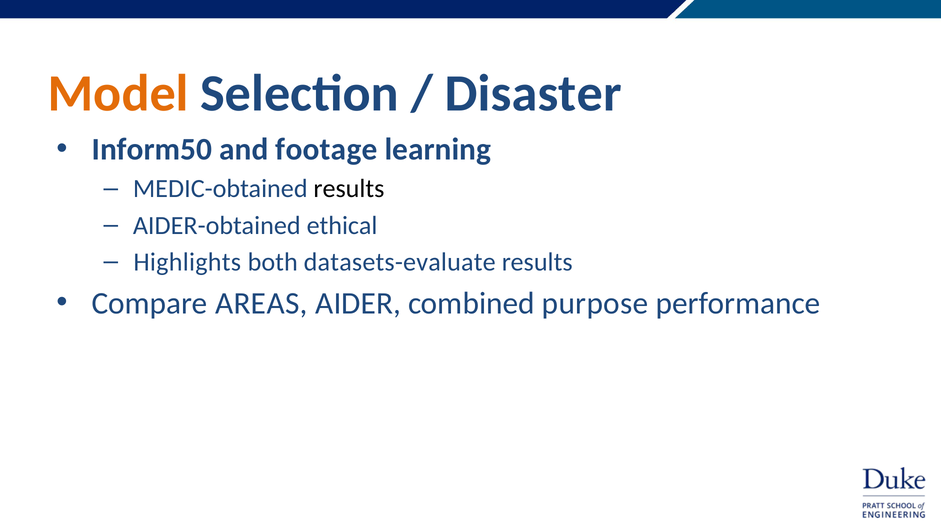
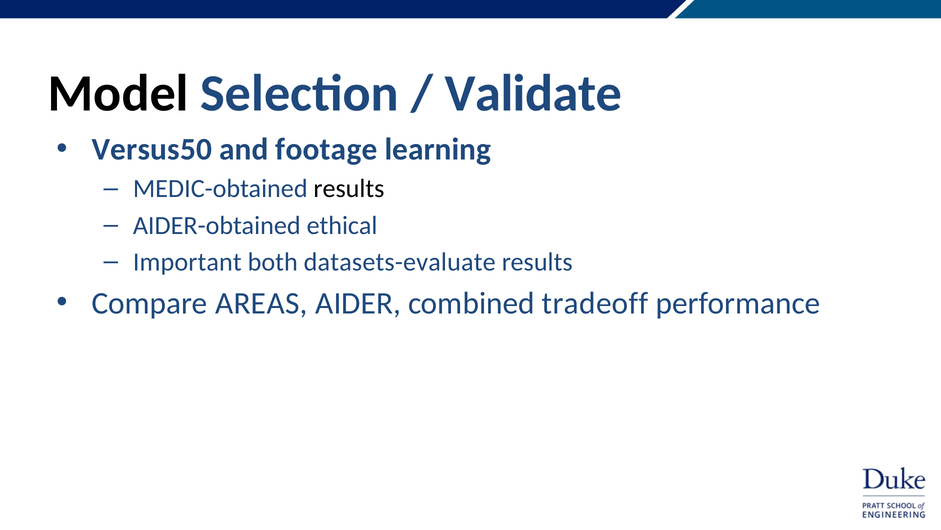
Model colour: orange -> black
Disaster: Disaster -> Validate
Inform50: Inform50 -> Versus50
Highlights: Highlights -> Important
purpose: purpose -> tradeoff
